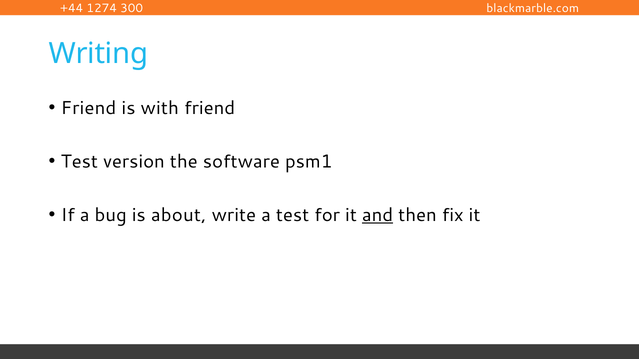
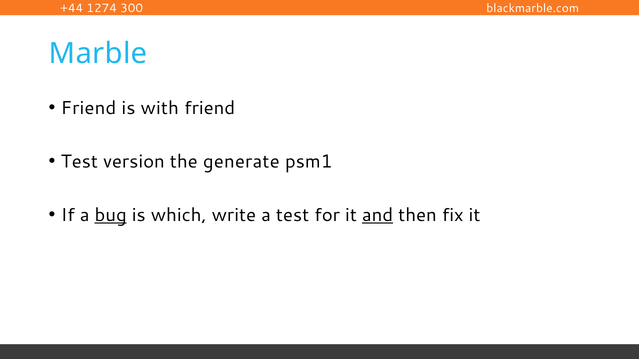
Writing: Writing -> Marble
software: software -> generate
bug underline: none -> present
about: about -> which
